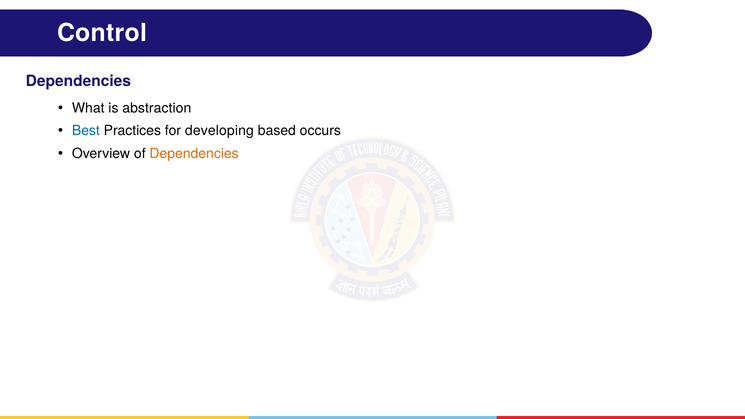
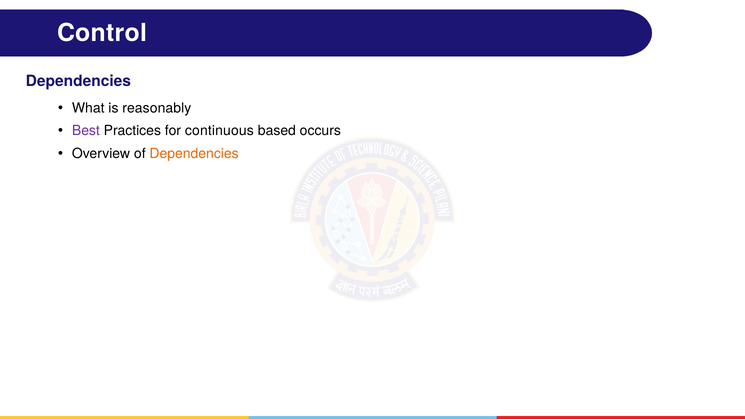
abstraction: abstraction -> reasonably
Best colour: blue -> purple
developing: developing -> continuous
